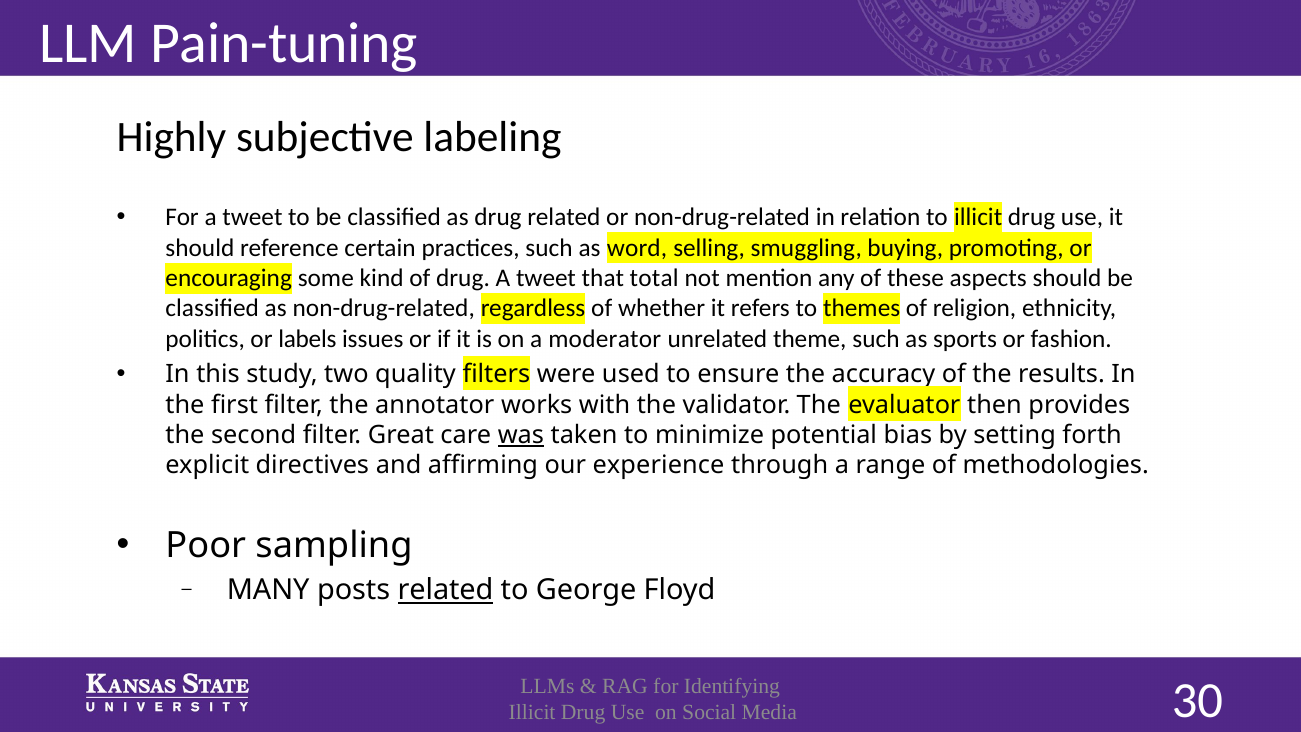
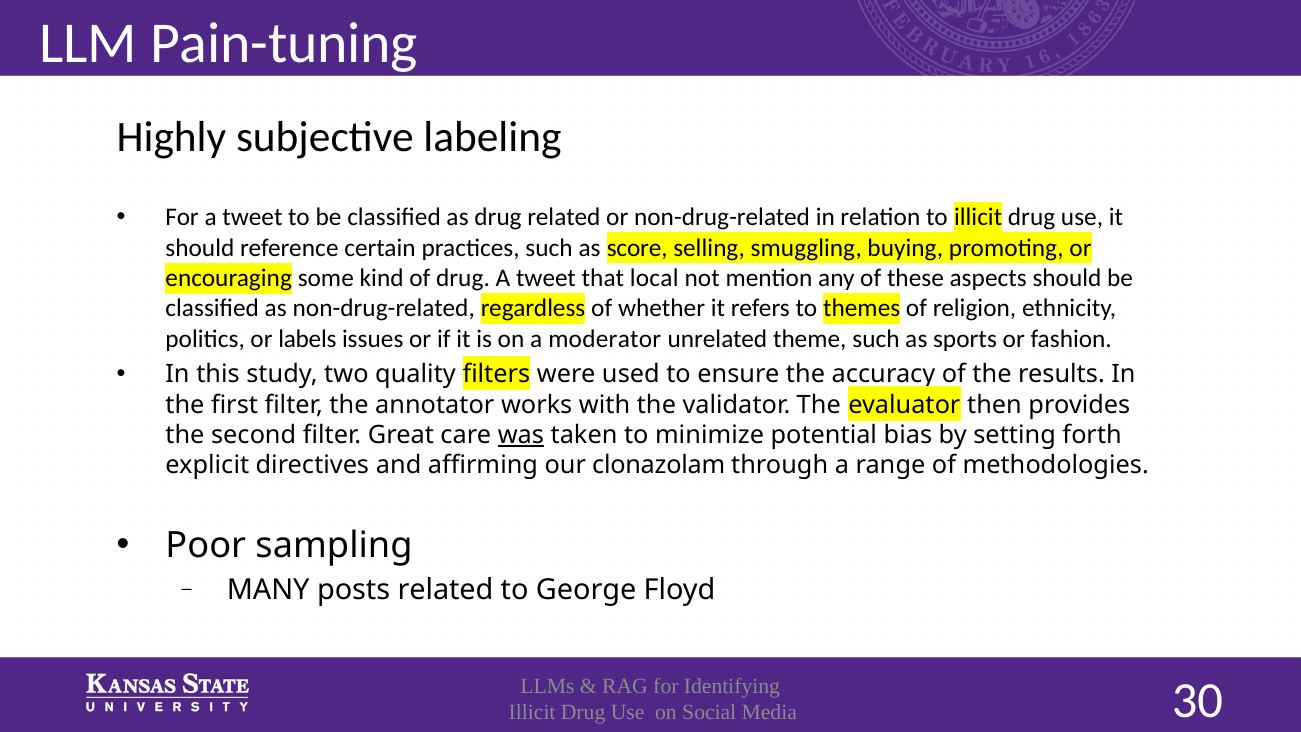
word: word -> score
total: total -> local
experience: experience -> clonazolam
related at (446, 590) underline: present -> none
